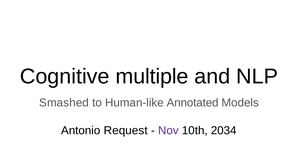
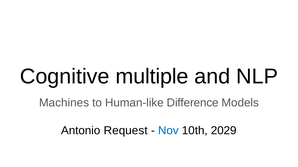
Smashed: Smashed -> Machines
Annotated: Annotated -> Difference
Nov colour: purple -> blue
2034: 2034 -> 2029
